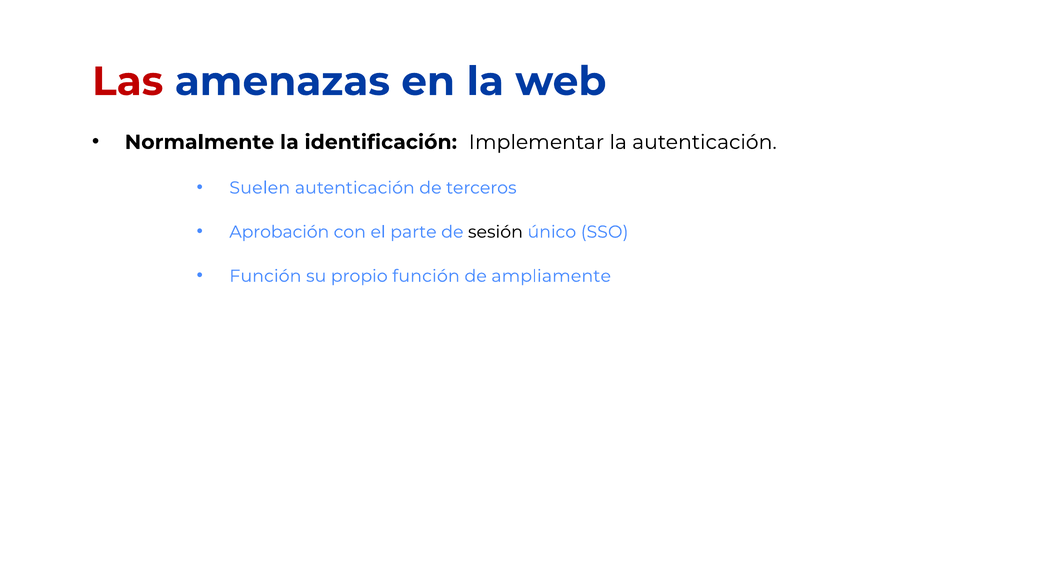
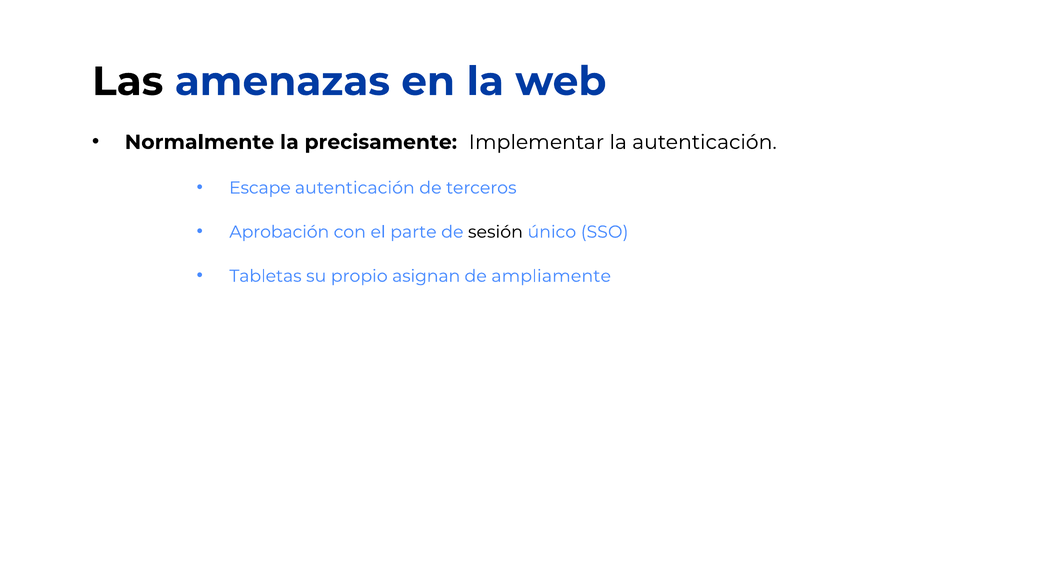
Las colour: red -> black
identificación: identificación -> precisamente
Suelen: Suelen -> Escape
Función at (265, 276): Función -> Tabletas
propio función: función -> asignan
